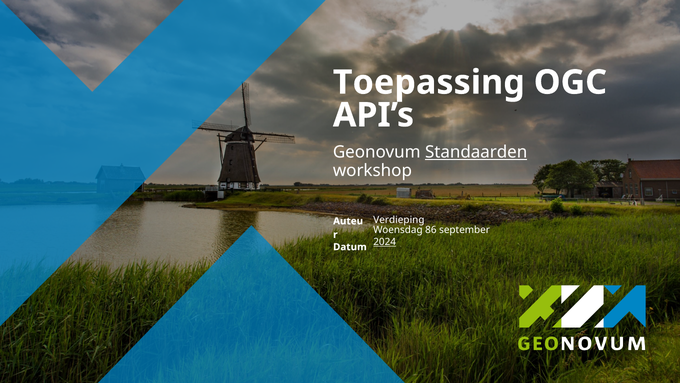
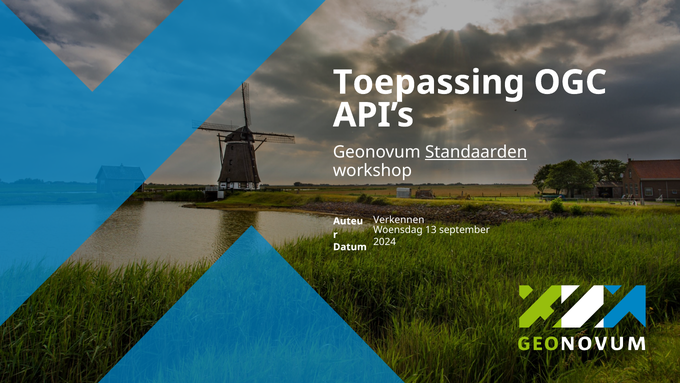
Verdieping: Verdieping -> Verkennen
86: 86 -> 13
2024 underline: present -> none
